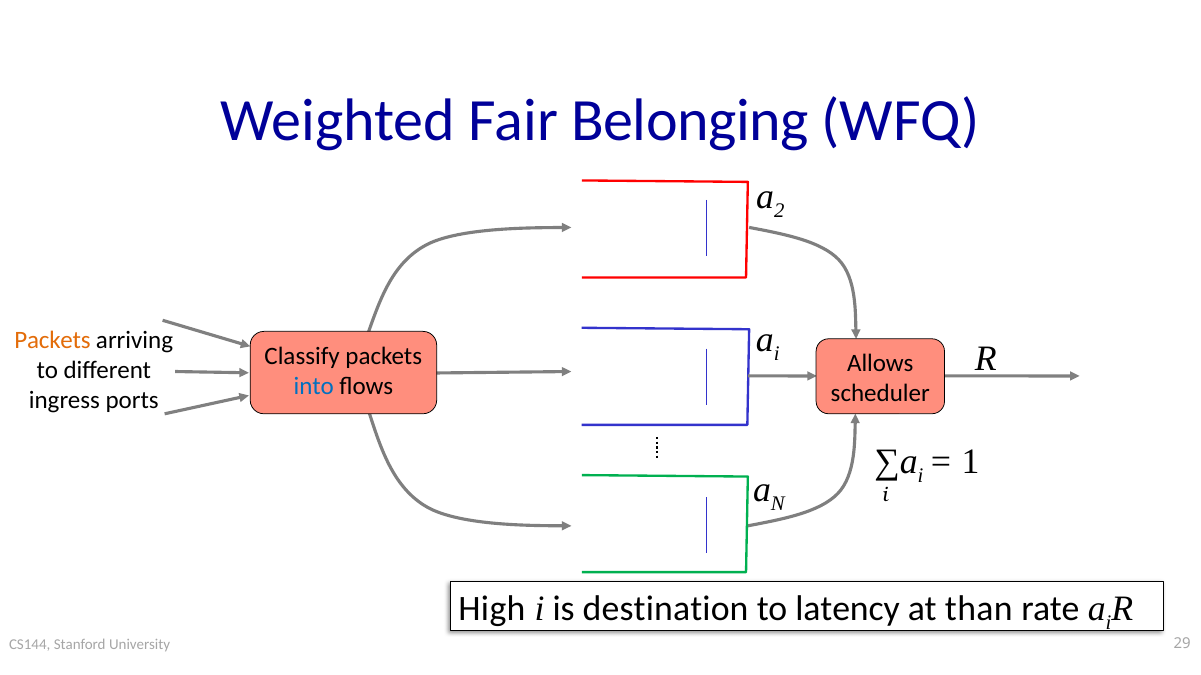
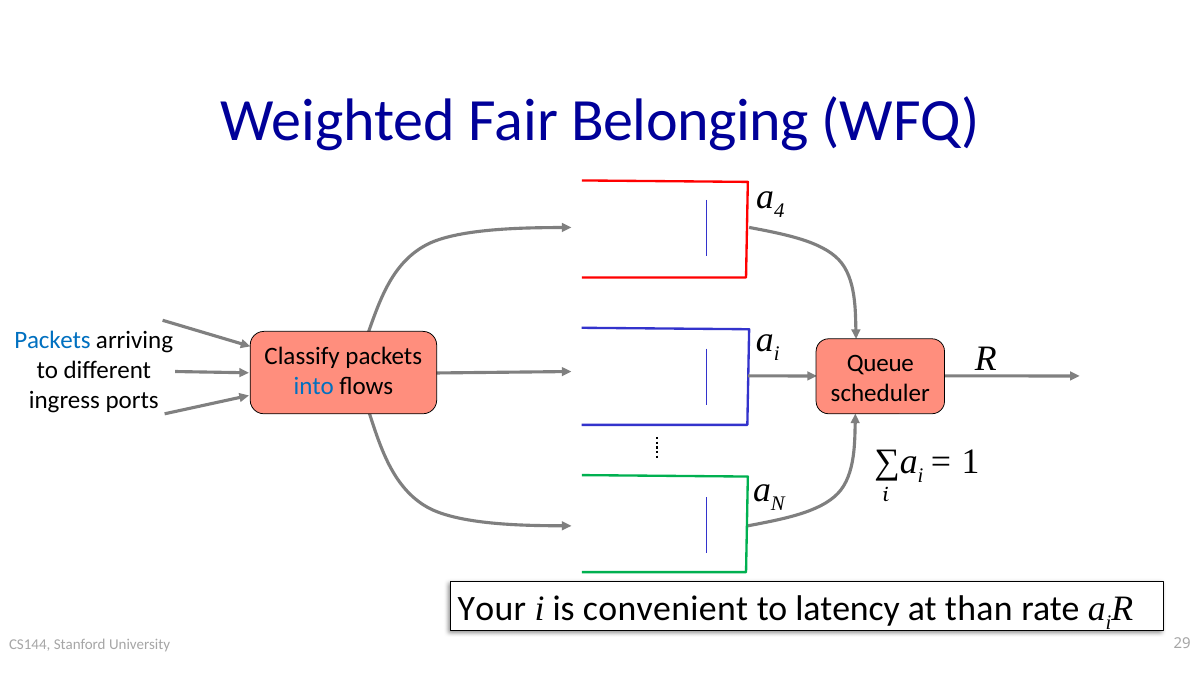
2: 2 -> 4
Packets at (53, 341) colour: orange -> blue
Allows: Allows -> Queue
High: High -> Your
destination: destination -> convenient
